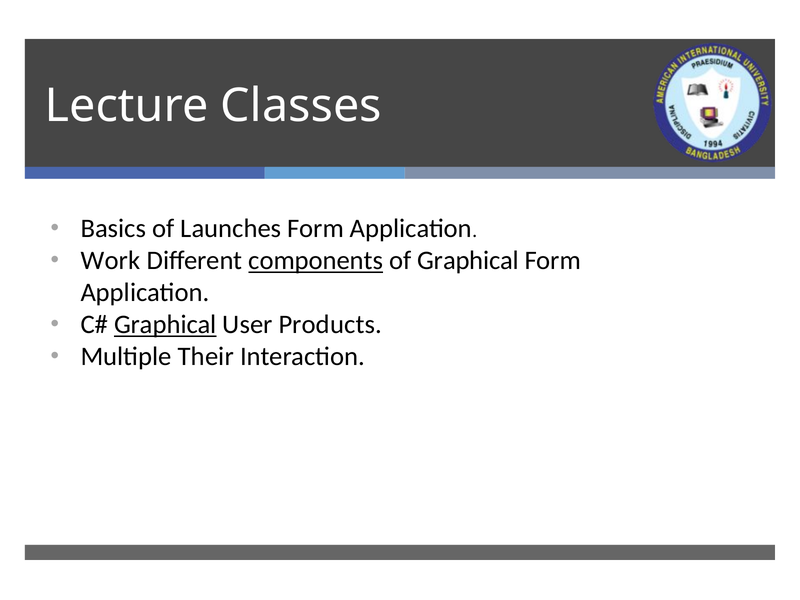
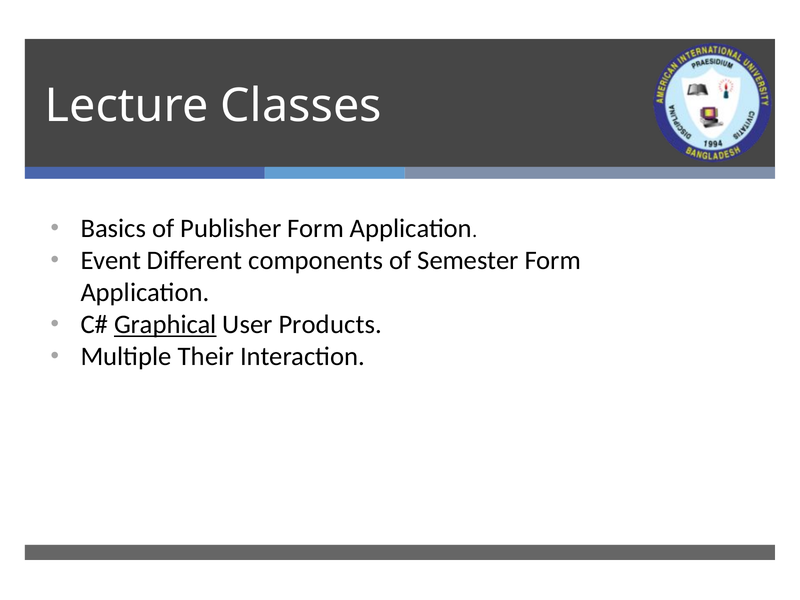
Launches: Launches -> Publisher
Work: Work -> Event
components underline: present -> none
of Graphical: Graphical -> Semester
